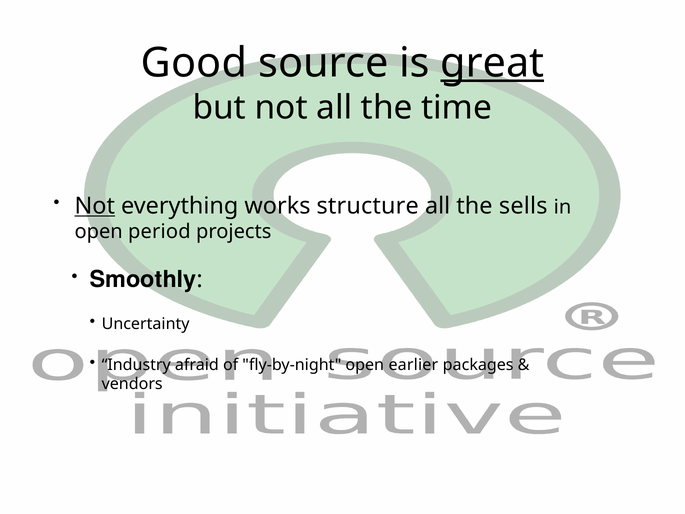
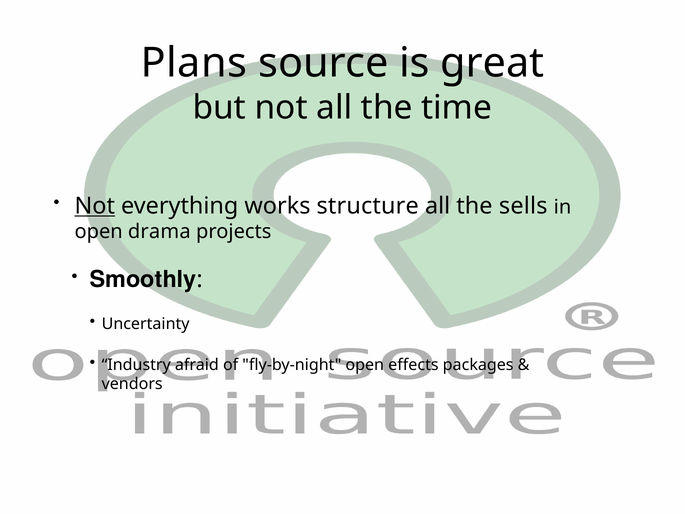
Good: Good -> Plans
great underline: present -> none
period: period -> drama
earlier: earlier -> effects
